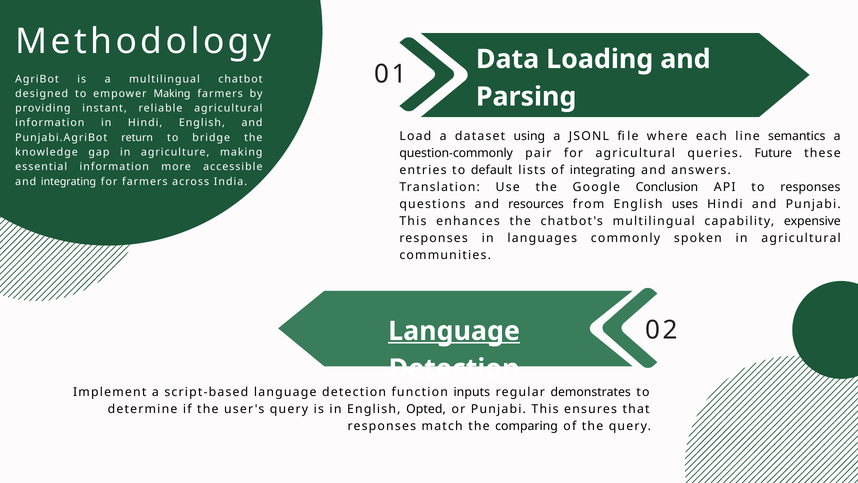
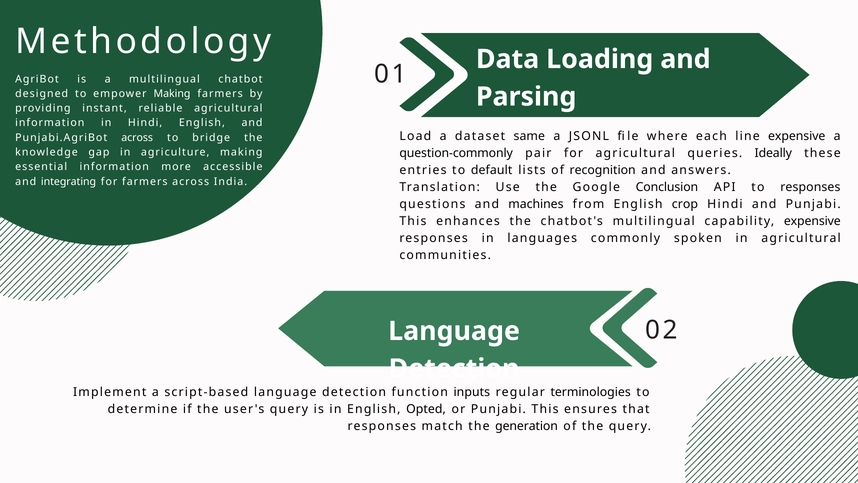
using: using -> same
line semantics: semantics -> expensive
Punjabi.AgriBot return: return -> across
Future: Future -> Ideally
of integrating: integrating -> recognition
resources: resources -> machines
uses: uses -> crop
Language at (454, 331) underline: present -> none
demonstrates: demonstrates -> terminologies
comparing: comparing -> generation
